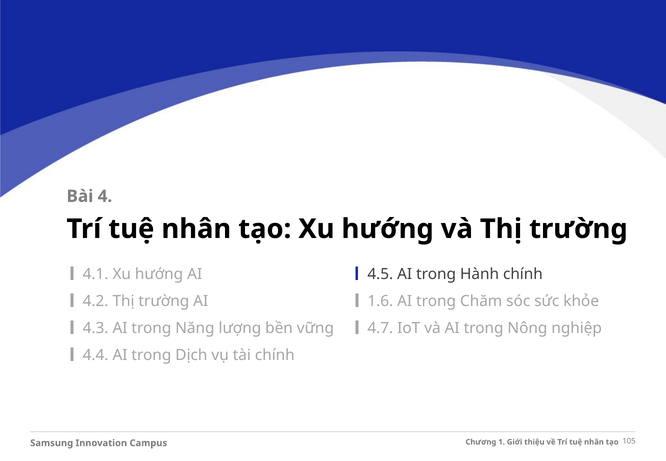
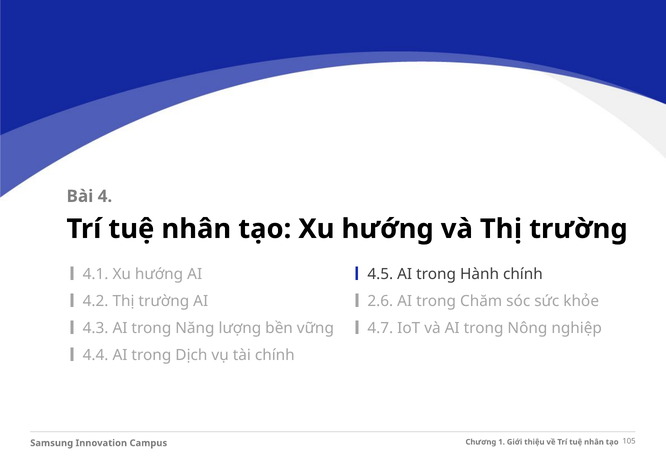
1.6: 1.6 -> 2.6
